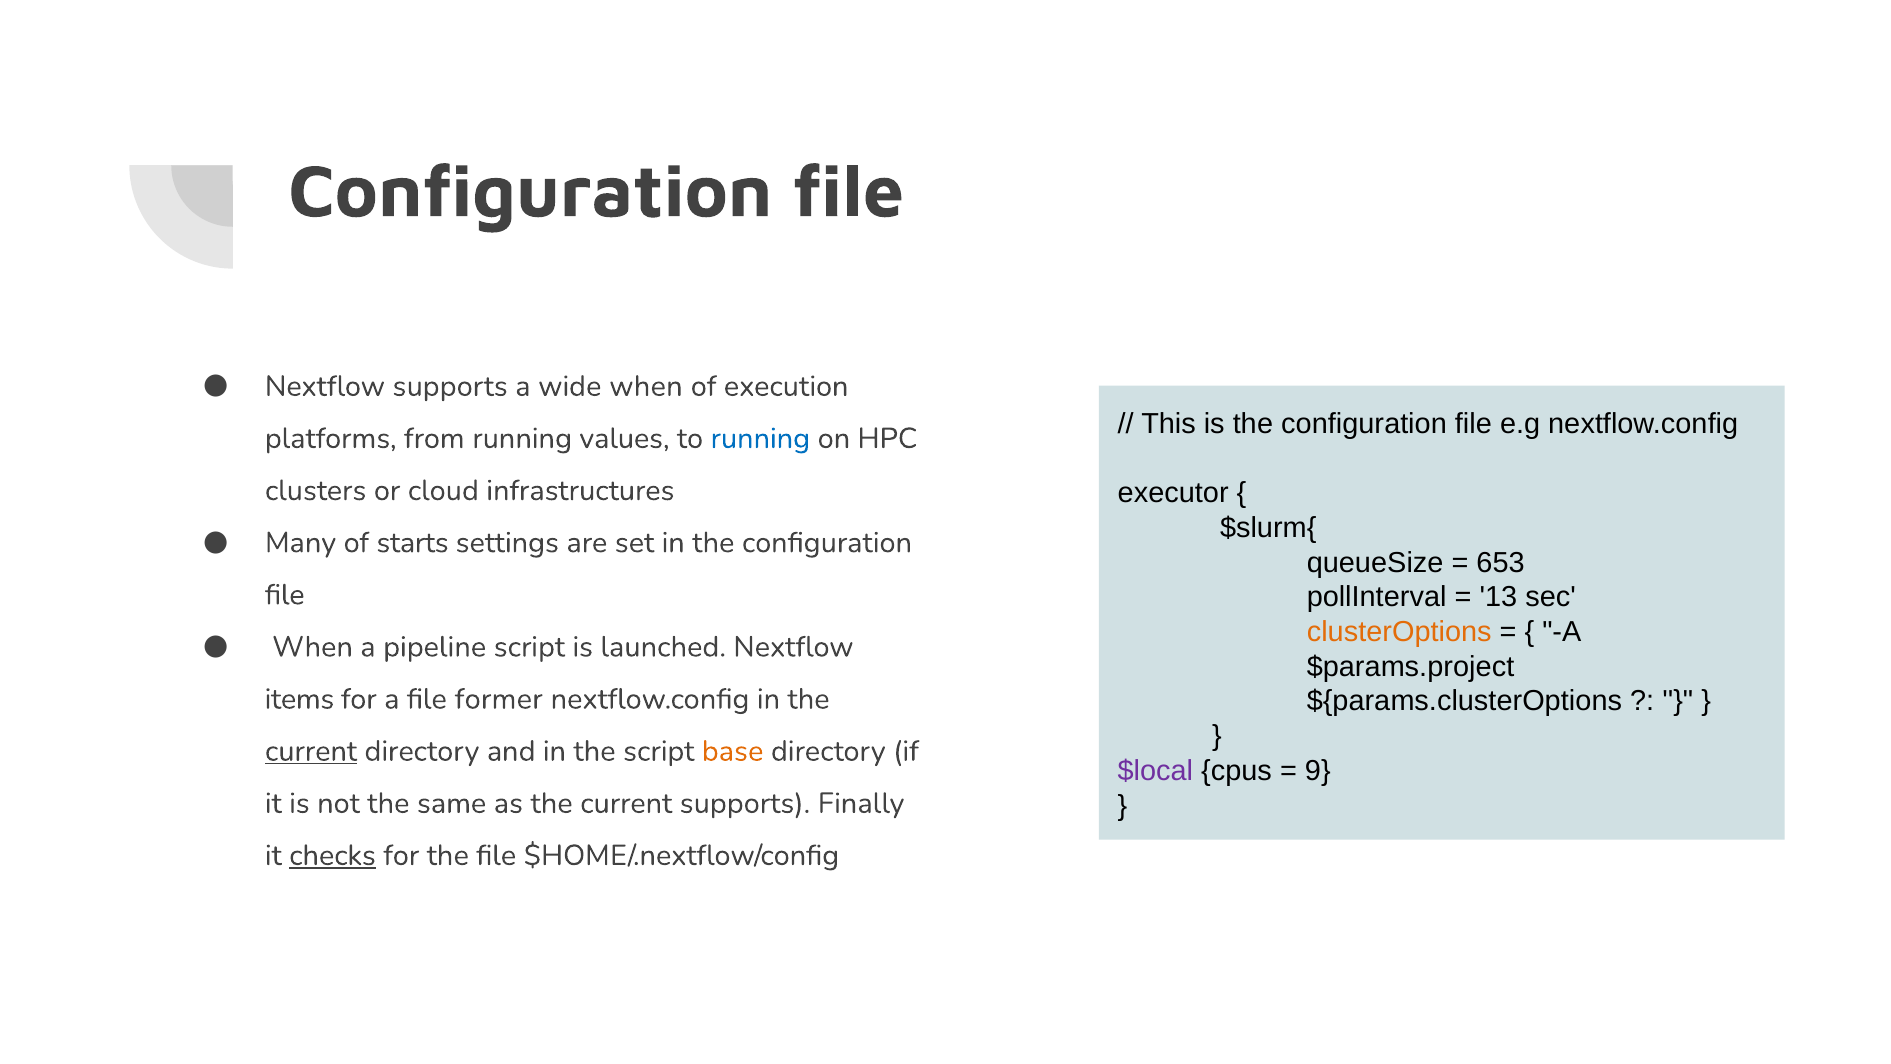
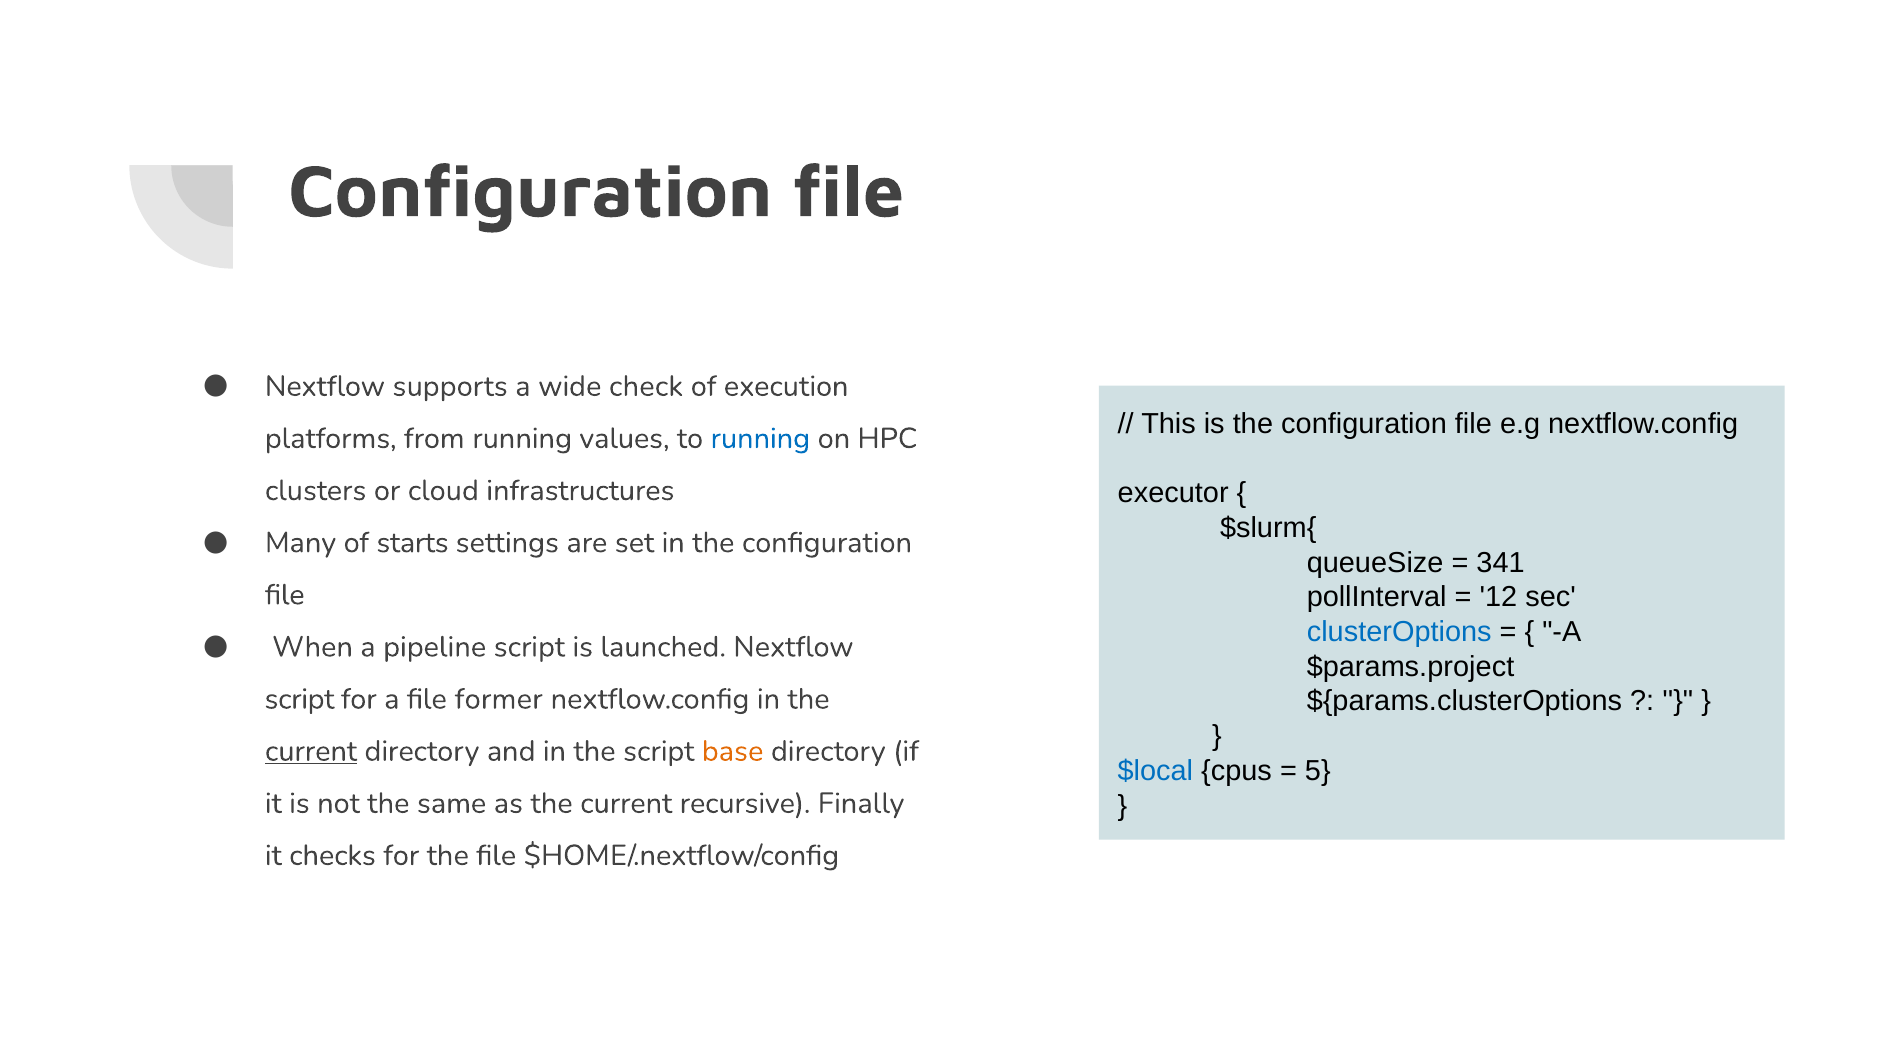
wide when: when -> check
653: 653 -> 341
13: 13 -> 12
clusterOptions colour: orange -> blue
items at (299, 699): items -> script
$local colour: purple -> blue
9: 9 -> 5
current supports: supports -> recursive
checks underline: present -> none
